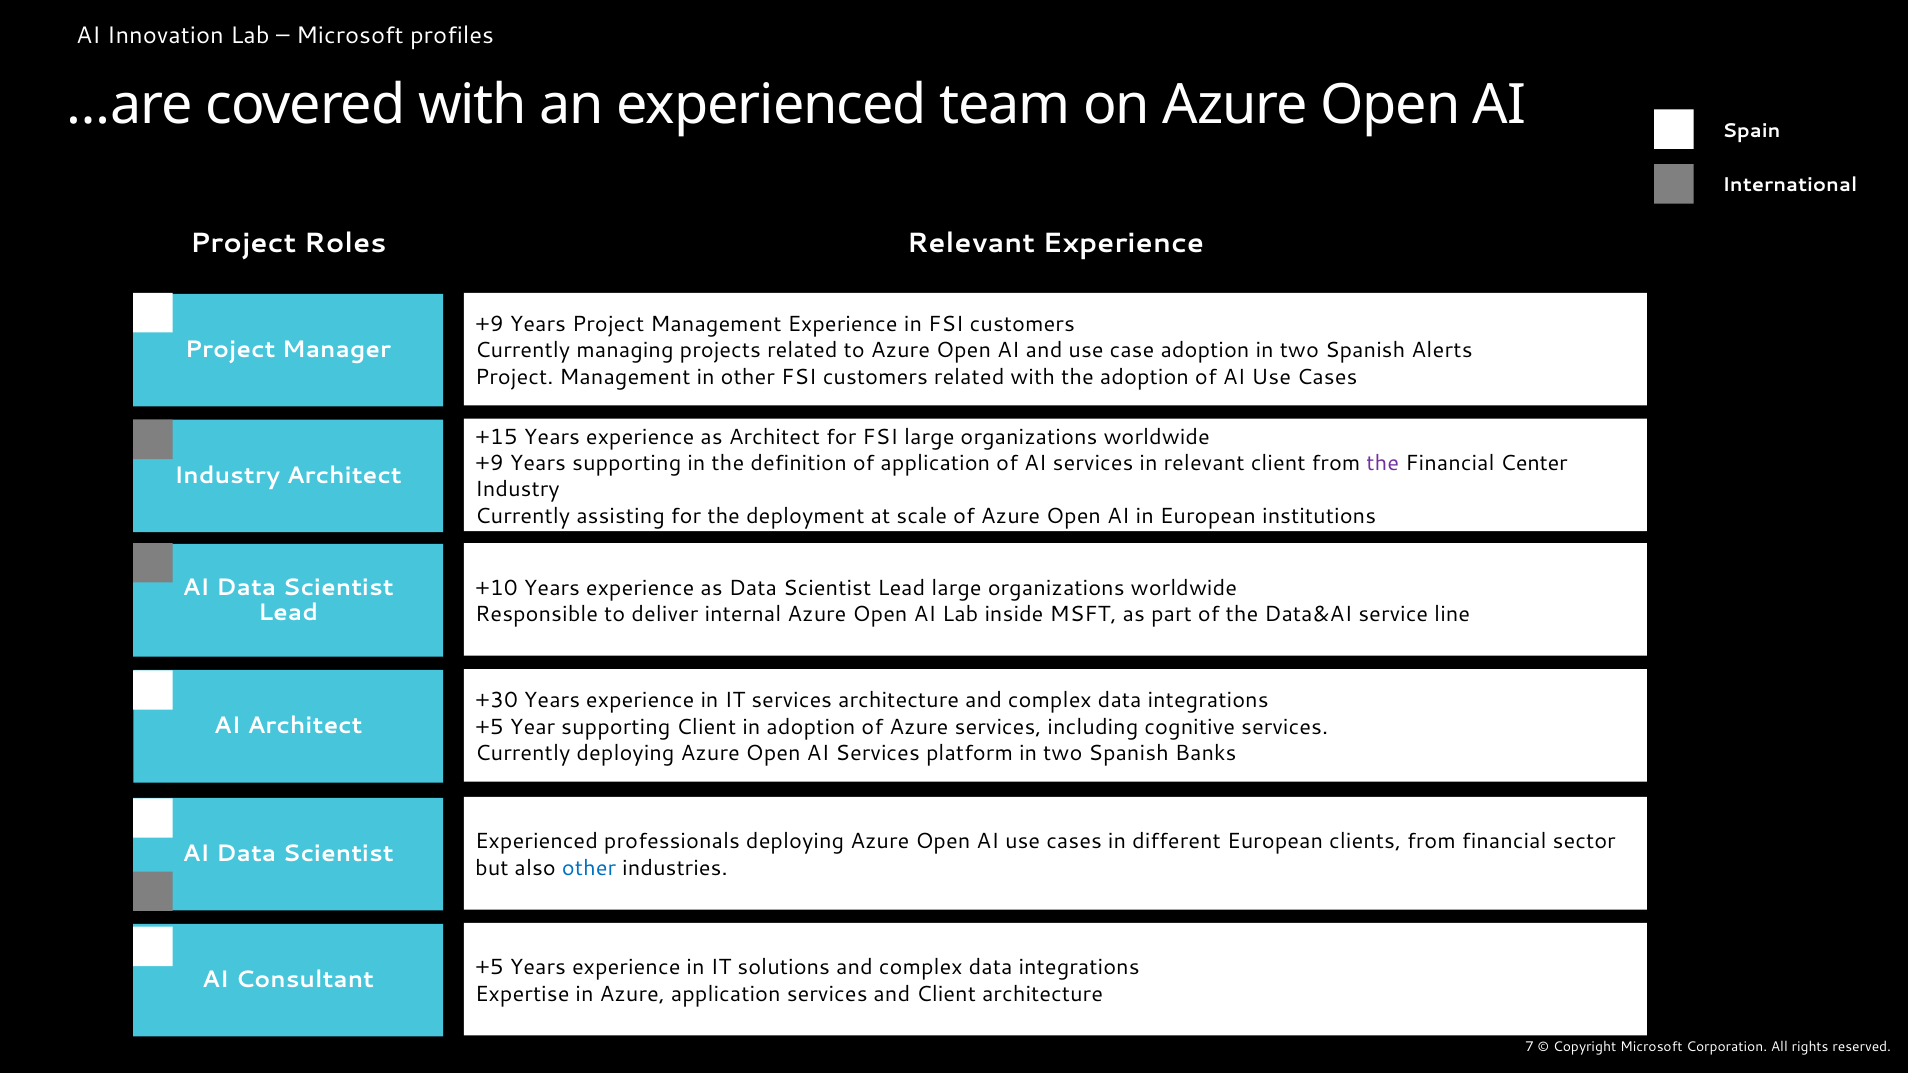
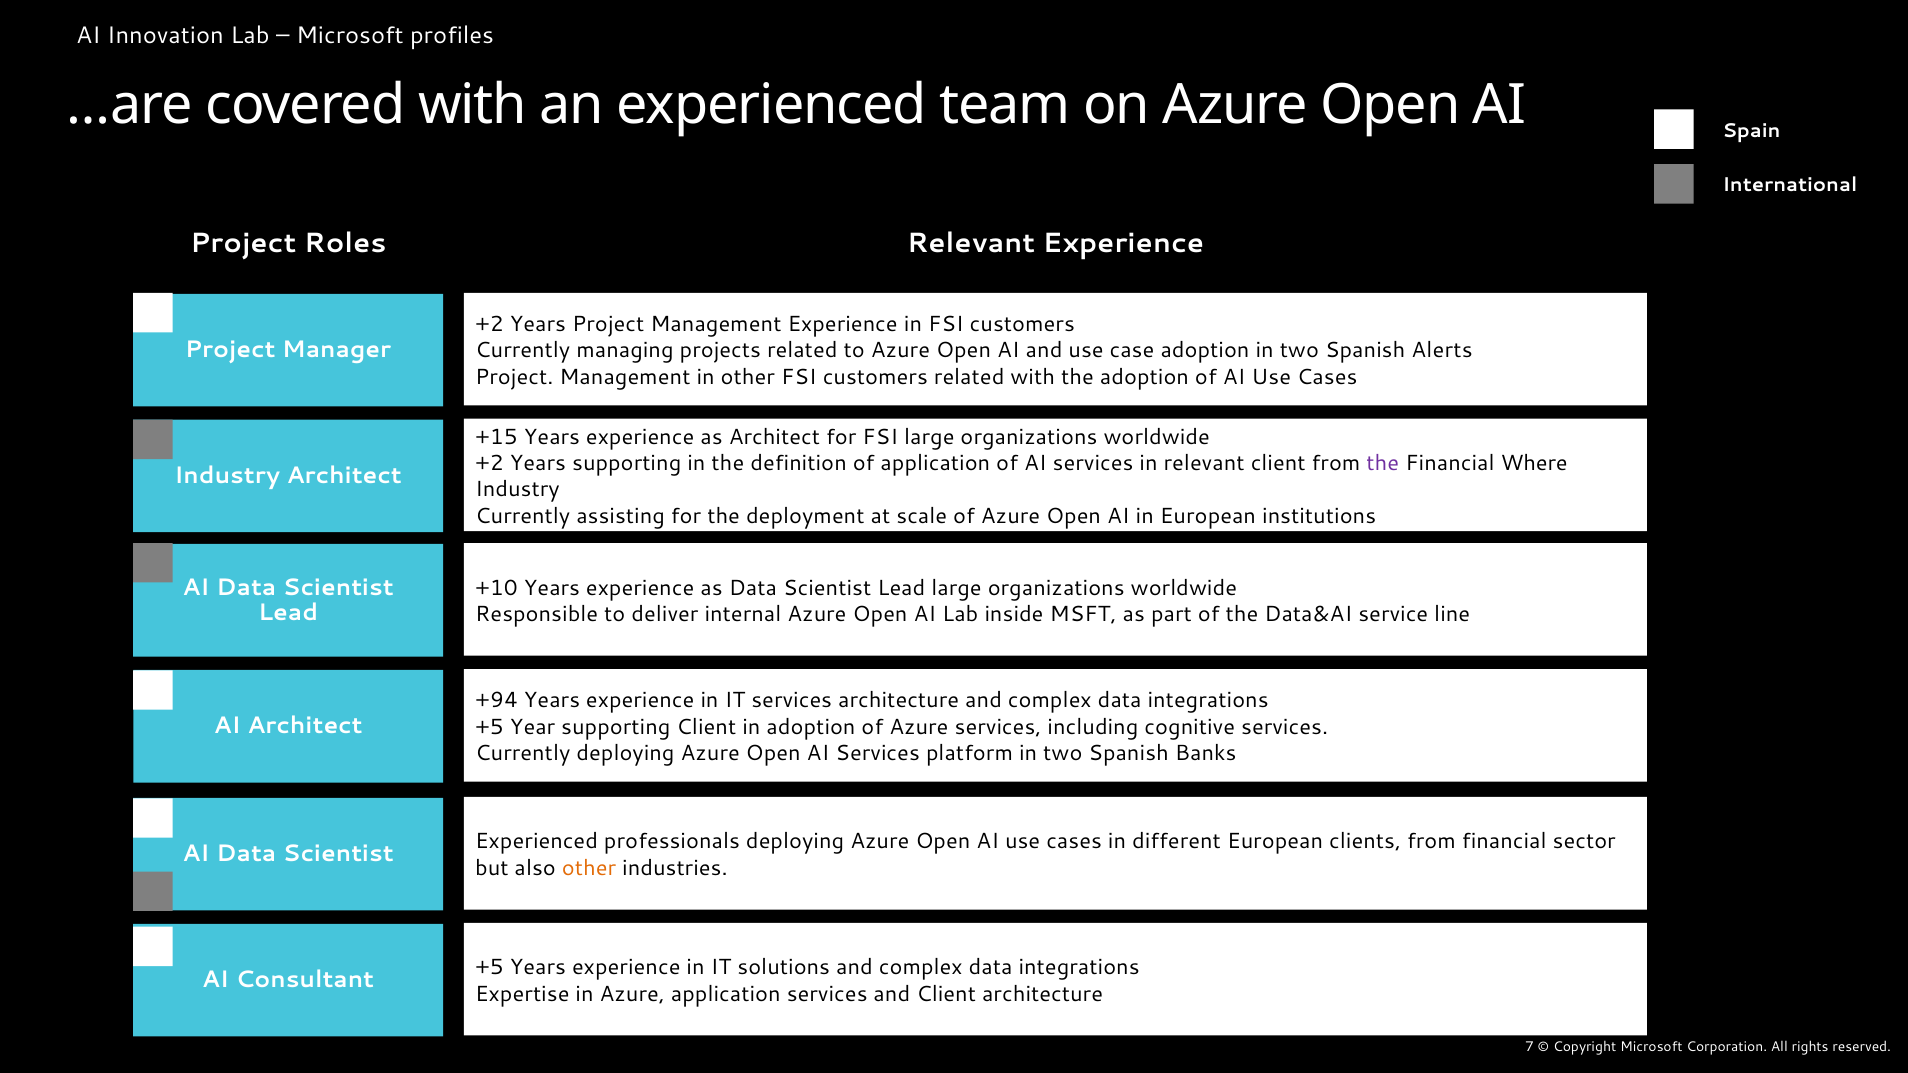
+9 at (490, 325): +9 -> +2
+9 at (490, 463): +9 -> +2
Center: Center -> Where
+30: +30 -> +94
other at (589, 868) colour: blue -> orange
